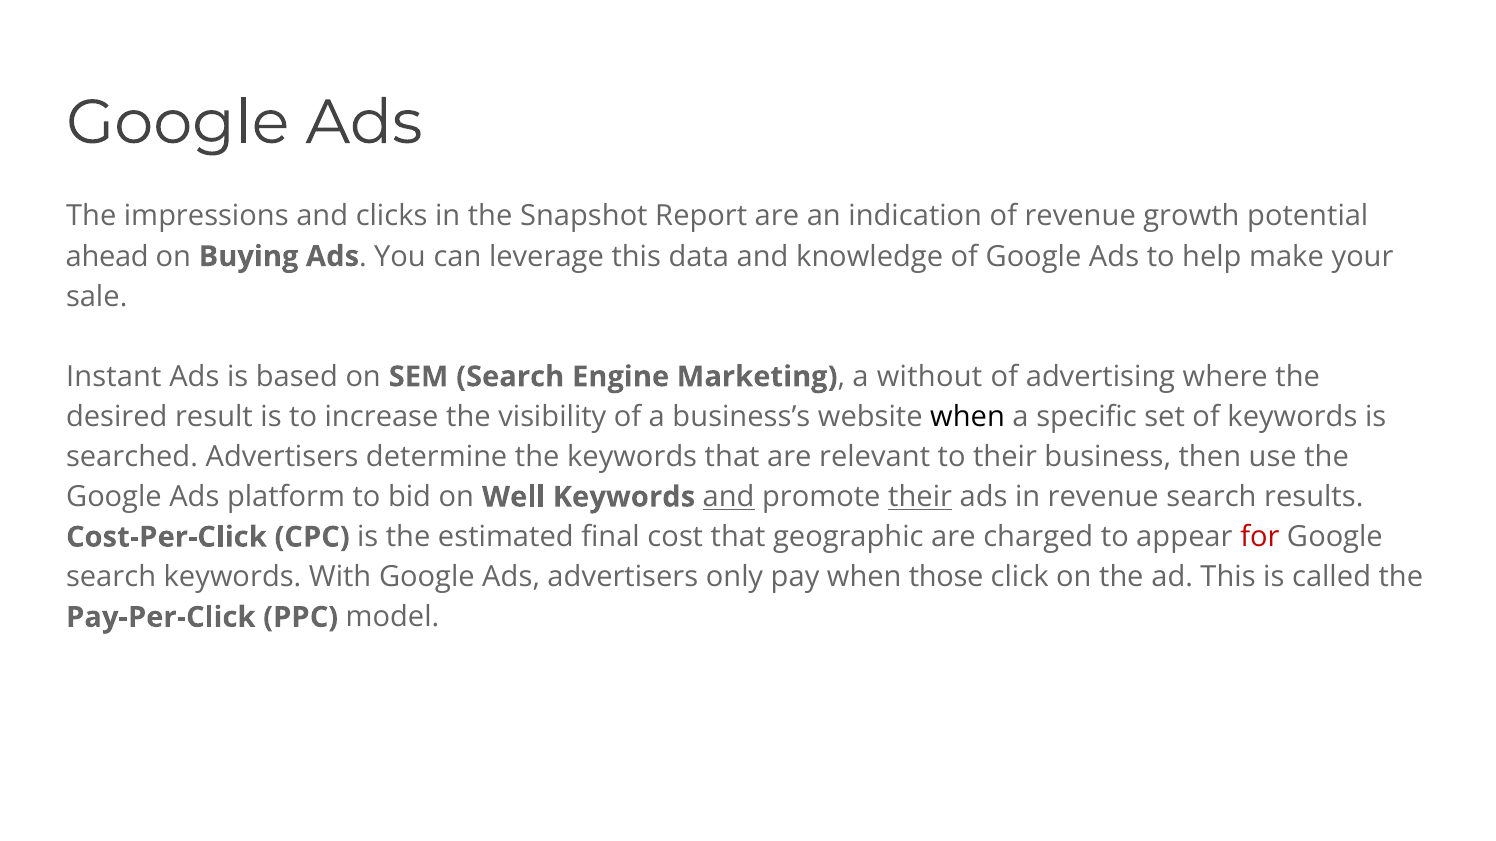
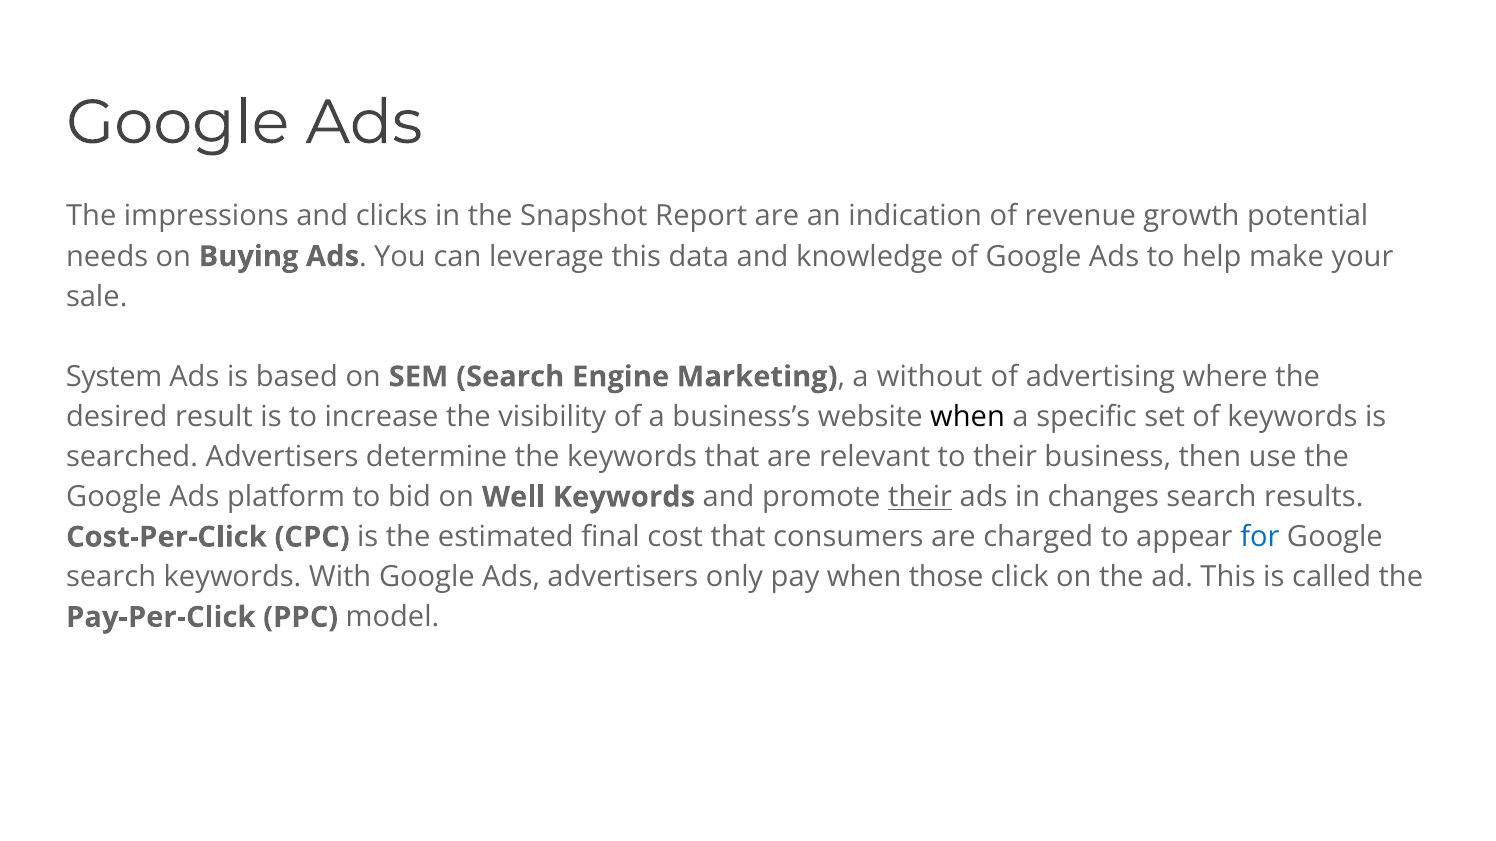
ahead: ahead -> needs
Instant: Instant -> System
and at (729, 497) underline: present -> none
in revenue: revenue -> changes
geographic: geographic -> consumers
for colour: red -> blue
